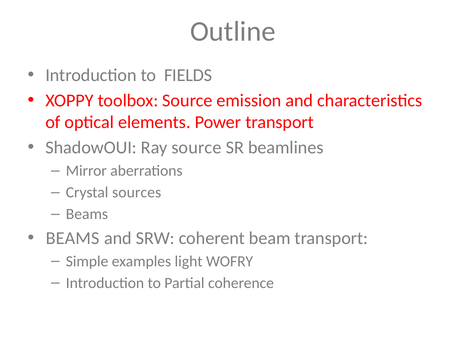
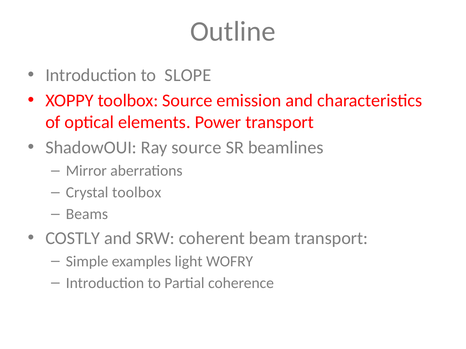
FIELDS: FIELDS -> SLOPE
Crystal sources: sources -> toolbox
BEAMS at (73, 238): BEAMS -> COSTLY
